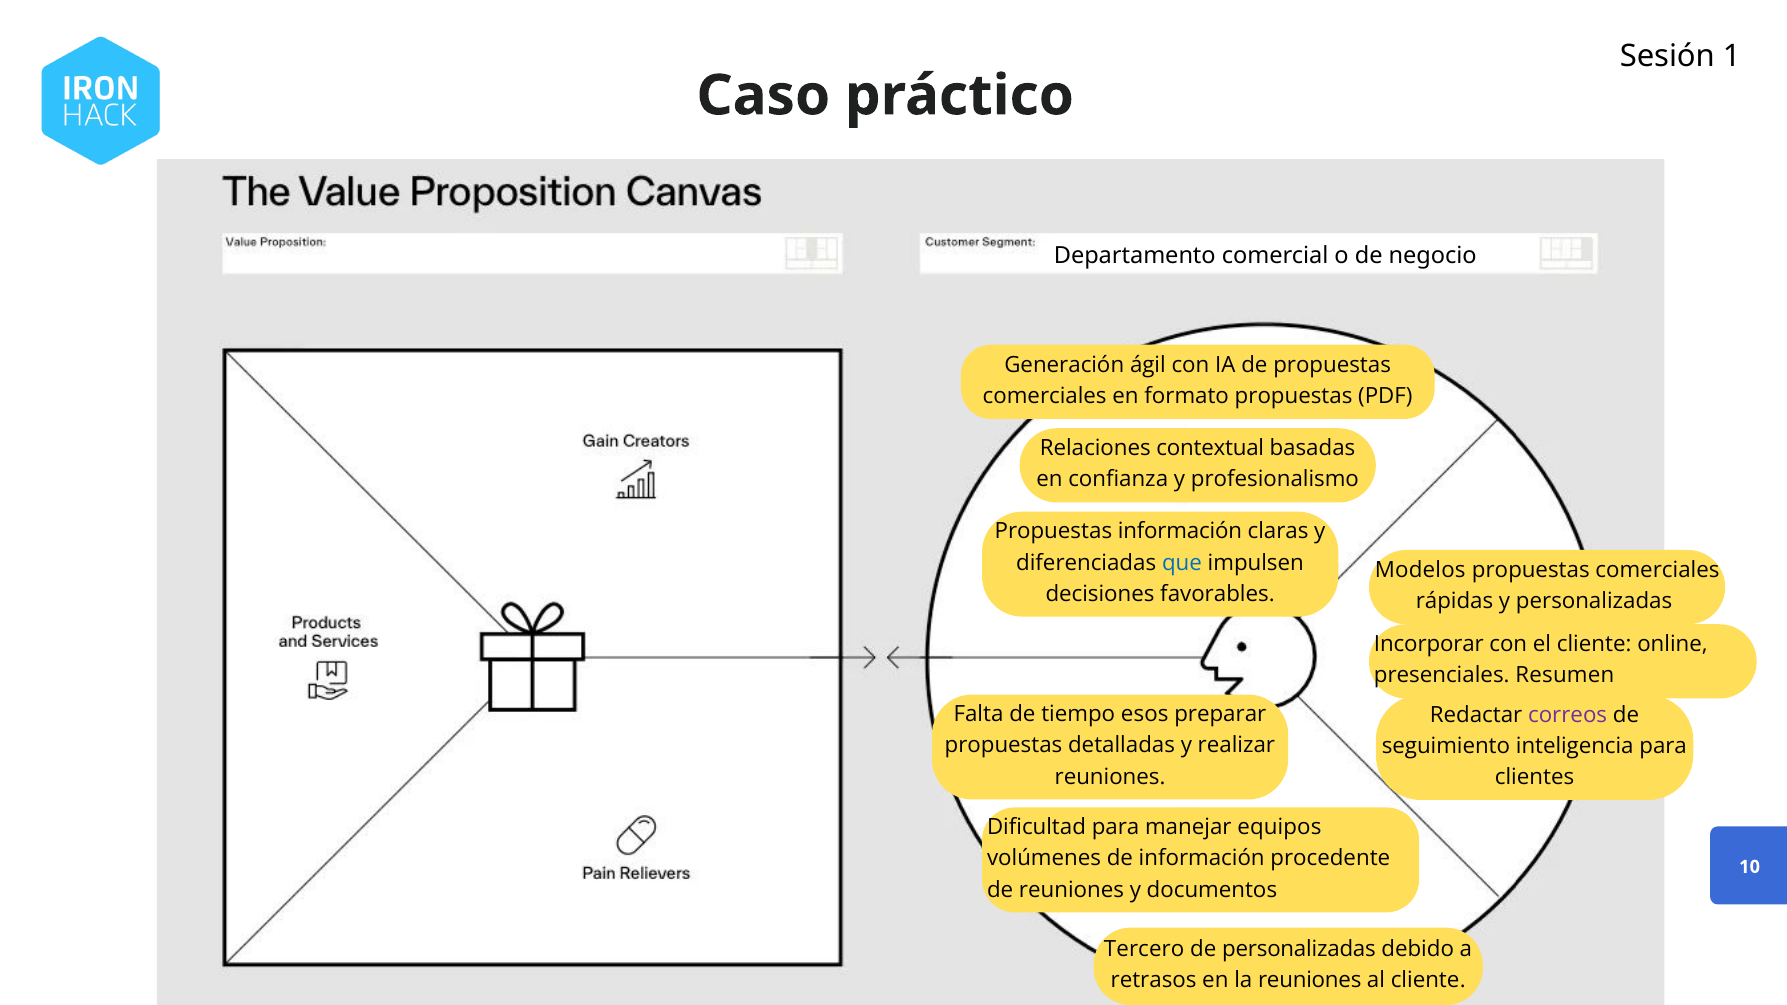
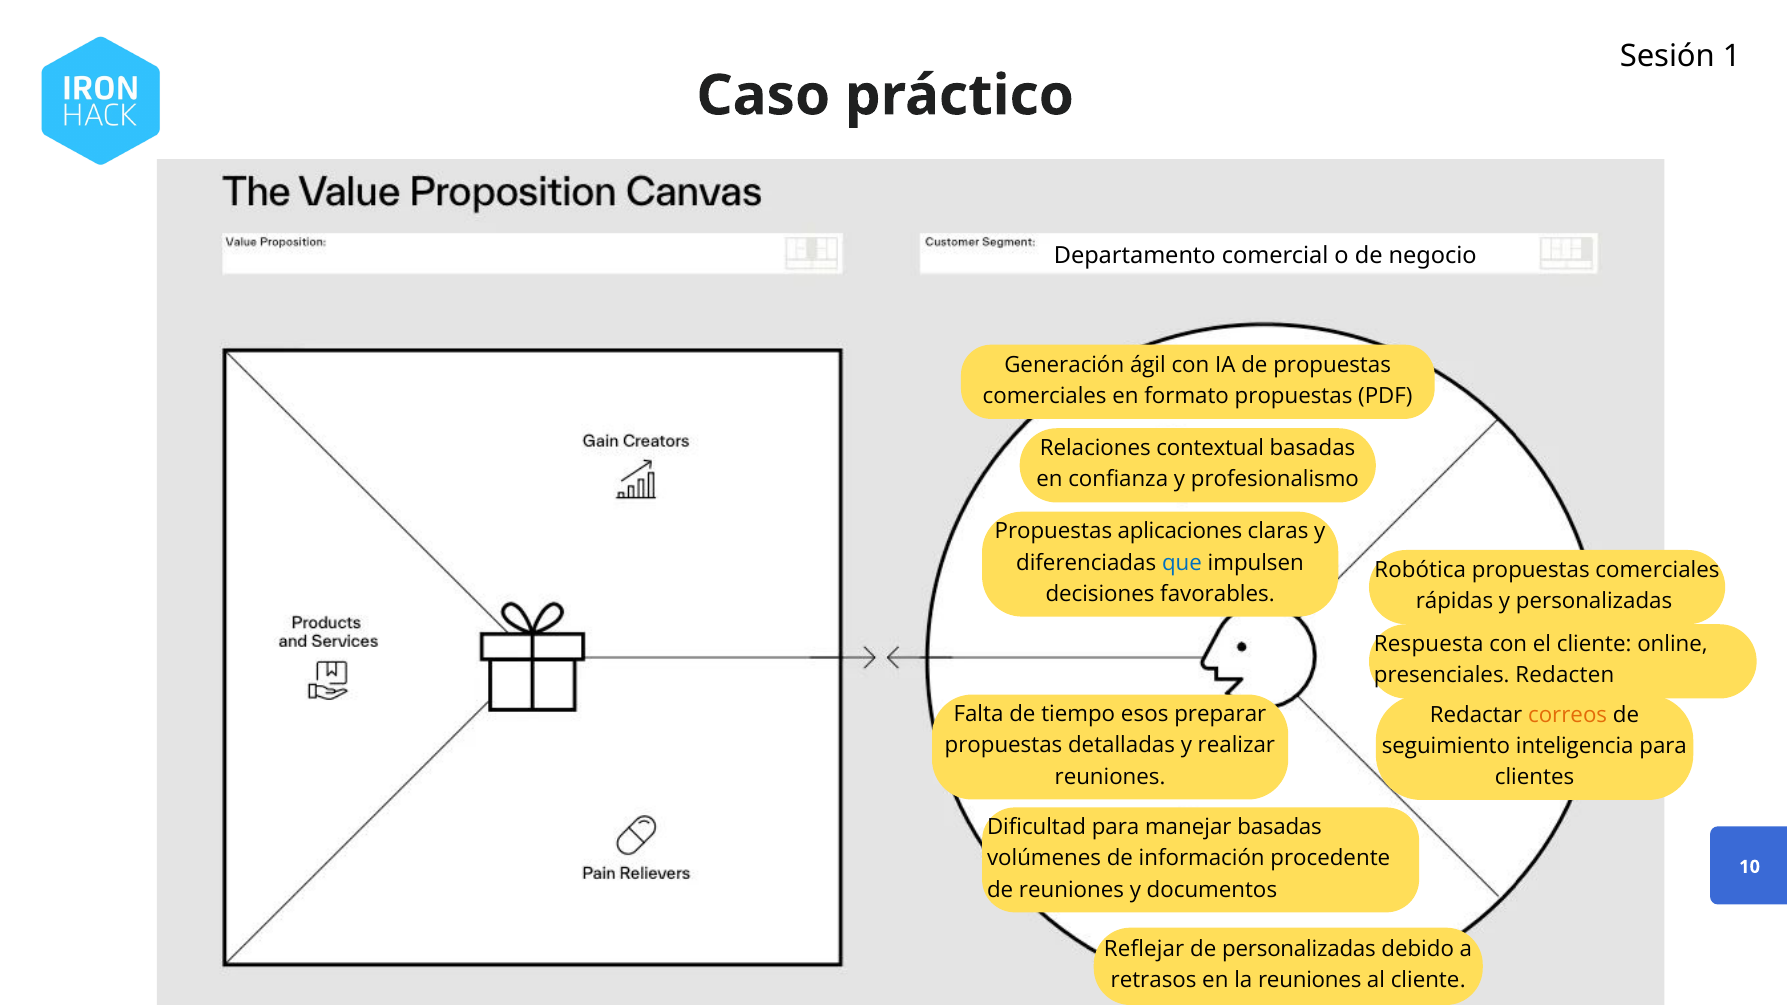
Propuestas información: información -> aplicaciones
Modelos: Modelos -> Robótica
Incorporar: Incorporar -> Respuesta
Resumen: Resumen -> Redacten
correos colour: purple -> orange
manejar equipos: equipos -> basadas
Tercero: Tercero -> Reflejar
